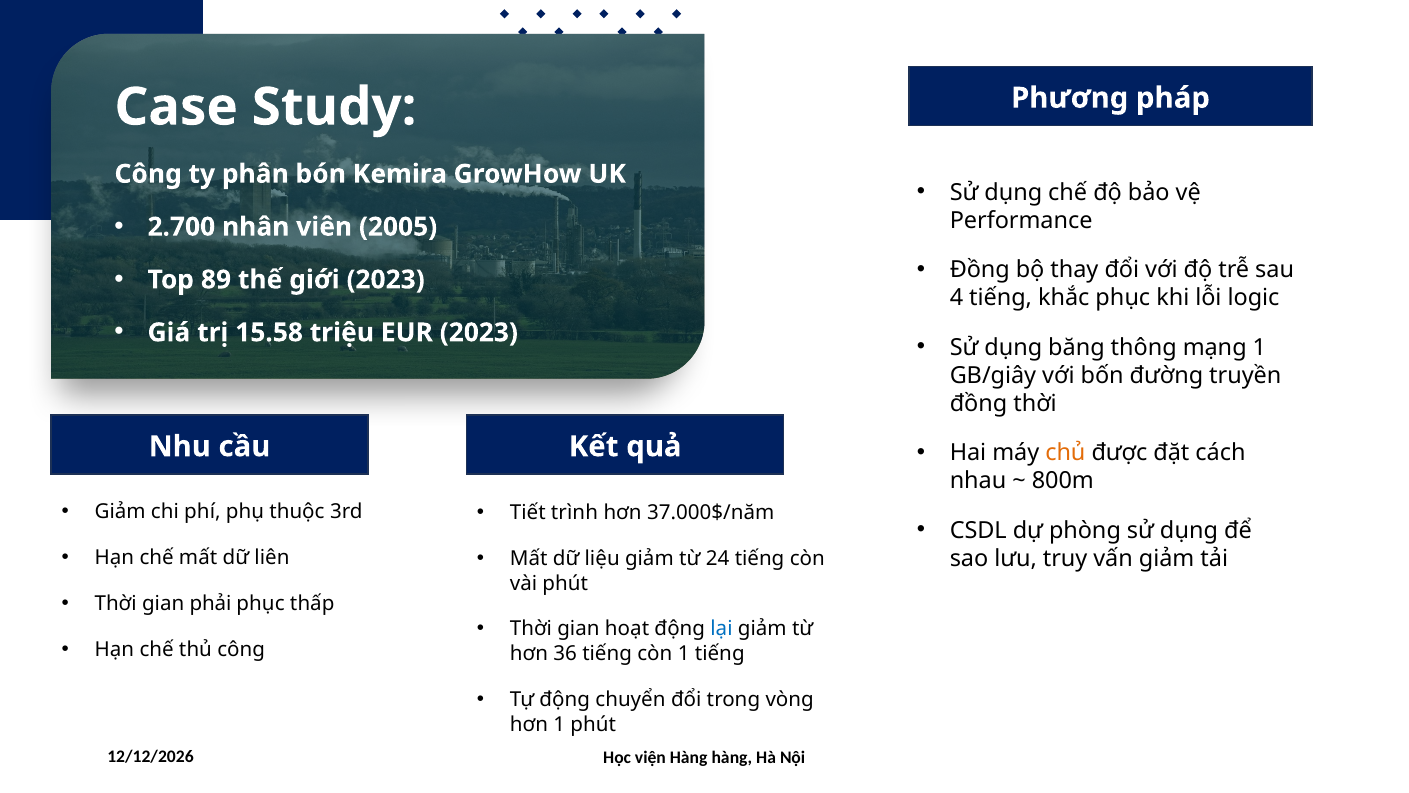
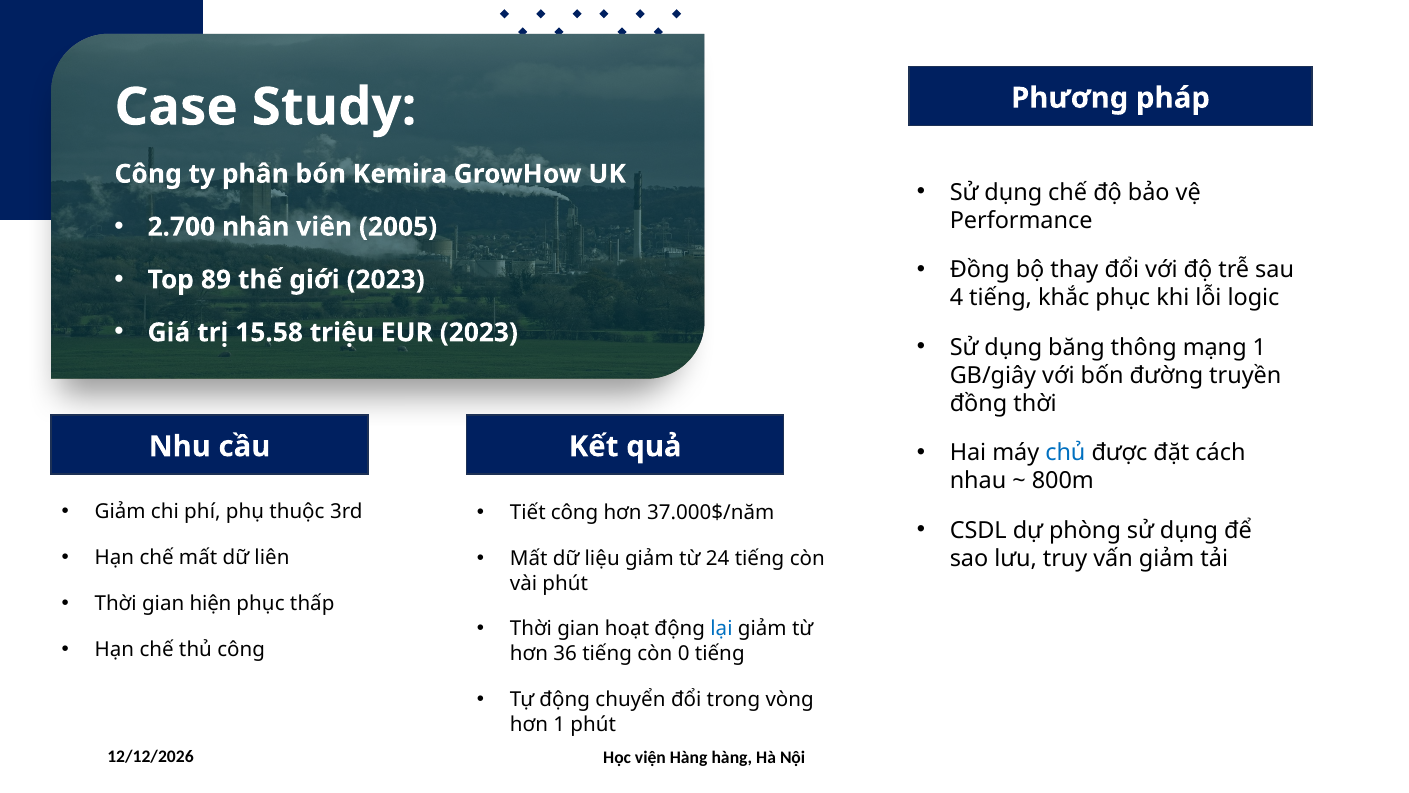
chủ colour: orange -> blue
Tiết trình: trình -> công
phải: phải -> hiện
còn 1: 1 -> 0
